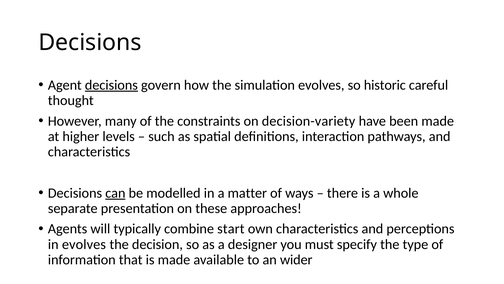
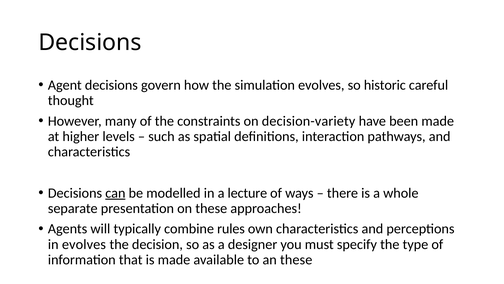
decisions at (111, 85) underline: present -> none
matter: matter -> lecture
start: start -> rules
an wider: wider -> these
